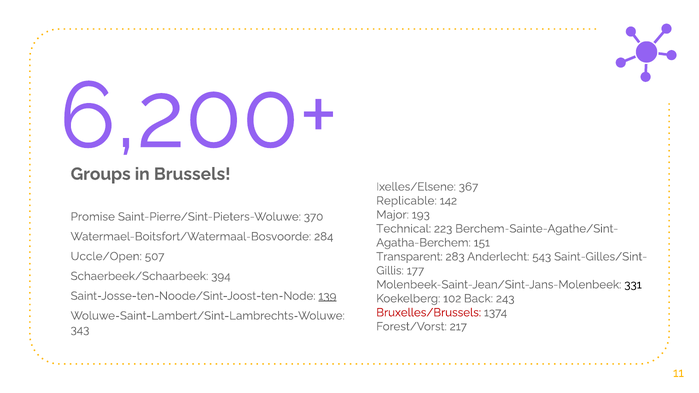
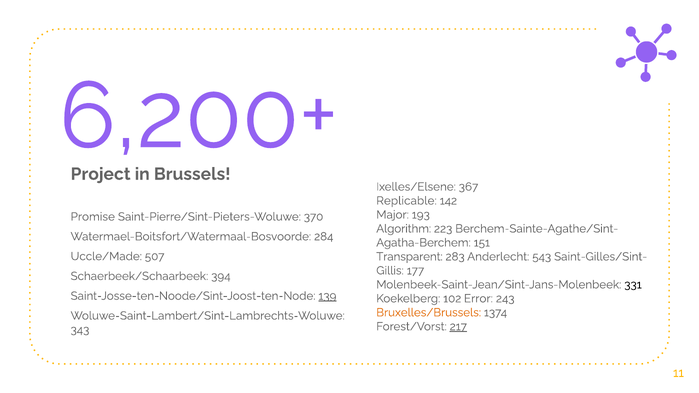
Groups: Groups -> Project
Technical: Technical -> Algorithm
Uccle/Open: Uccle/Open -> Uccle/Made
Back: Back -> Error
Bruxelles/Brussels colour: red -> orange
217 underline: none -> present
